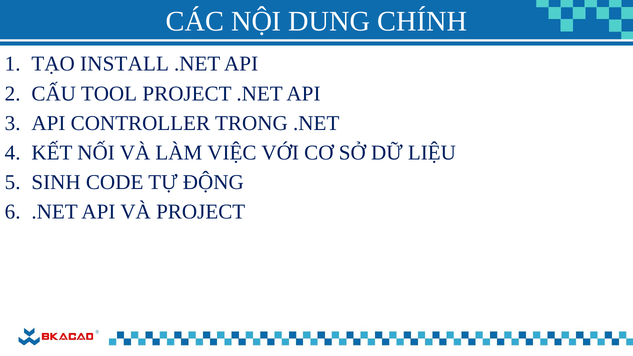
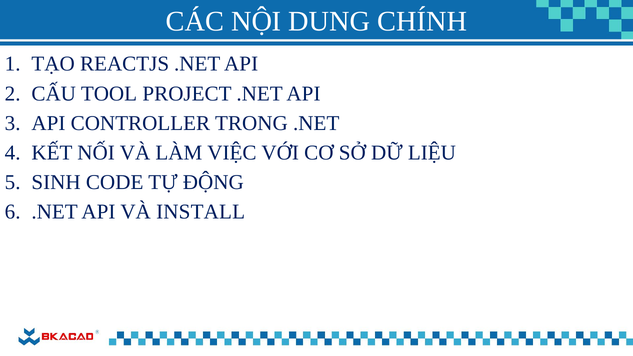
INSTALL: INSTALL -> REACTJS
VÀ PROJECT: PROJECT -> INSTALL
